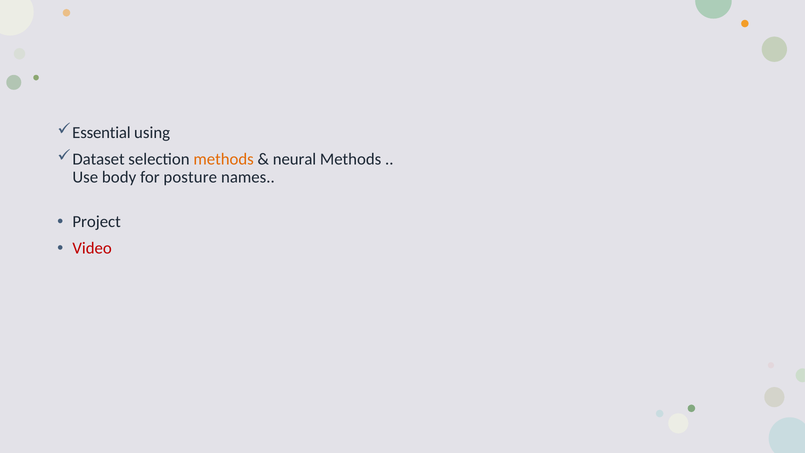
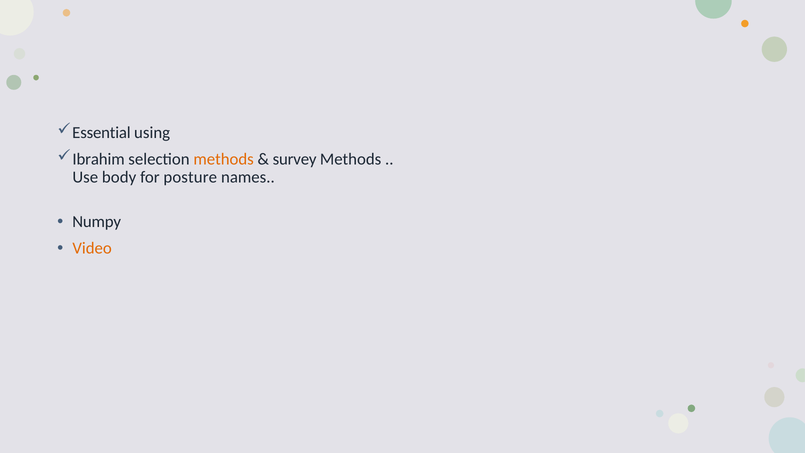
Dataset: Dataset -> Ibrahim
neural: neural -> survey
Project: Project -> Numpy
Video colour: red -> orange
